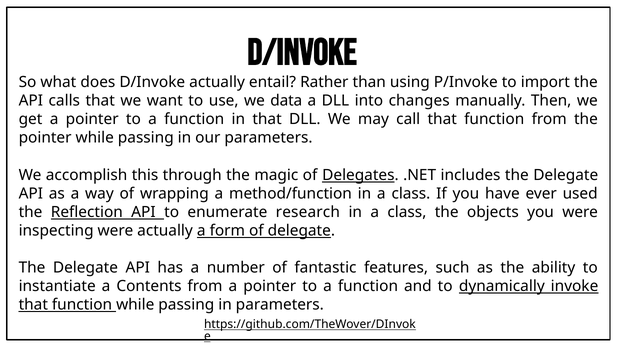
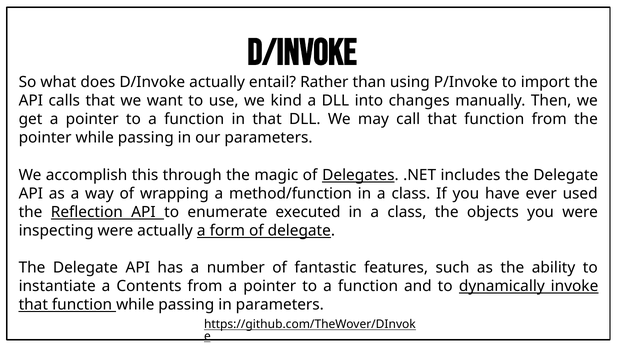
data: data -> kind
research: research -> executed
